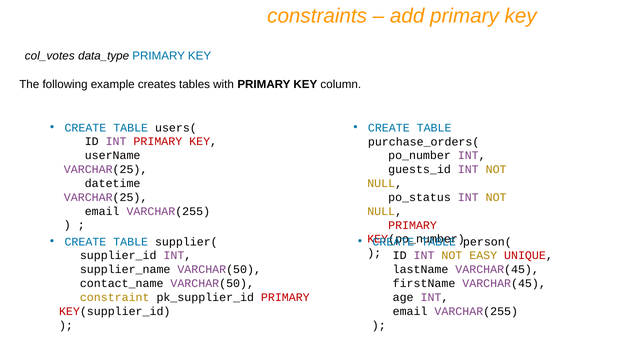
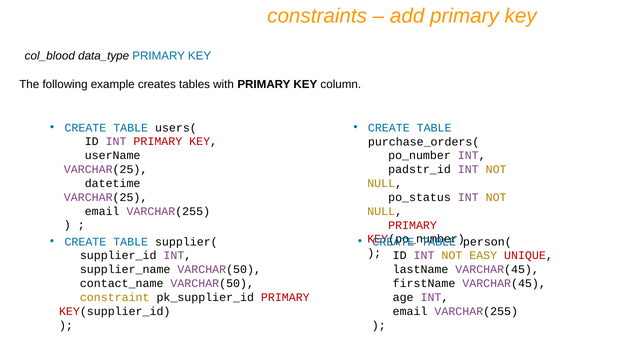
col_votes: col_votes -> col_blood
guests_id: guests_id -> padstr_id
